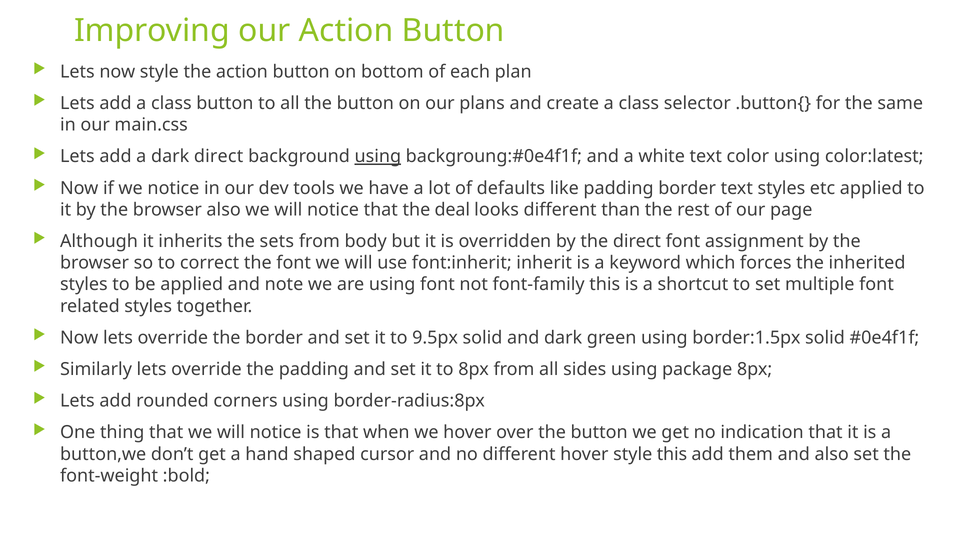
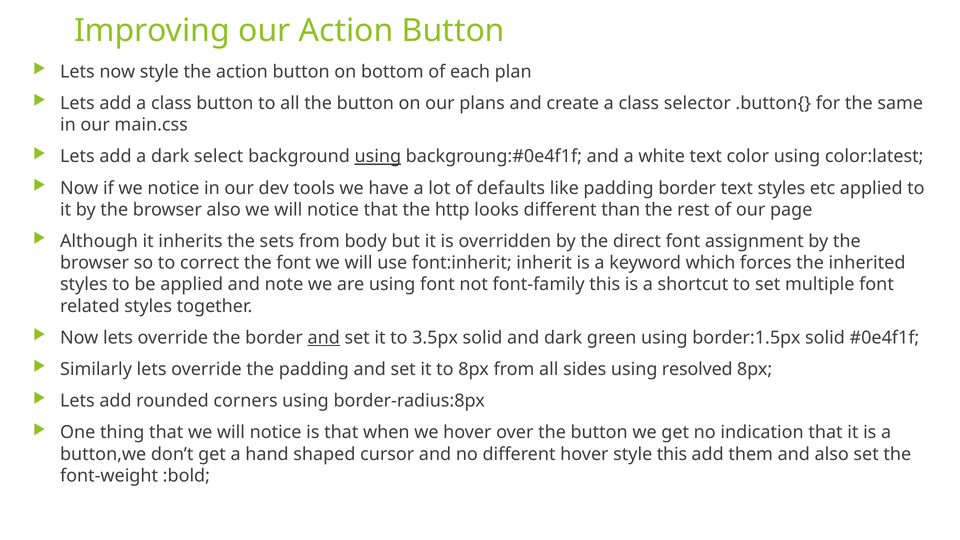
dark direct: direct -> select
deal: deal -> http
and at (324, 338) underline: none -> present
9.5px: 9.5px -> 3.5px
package: package -> resolved
